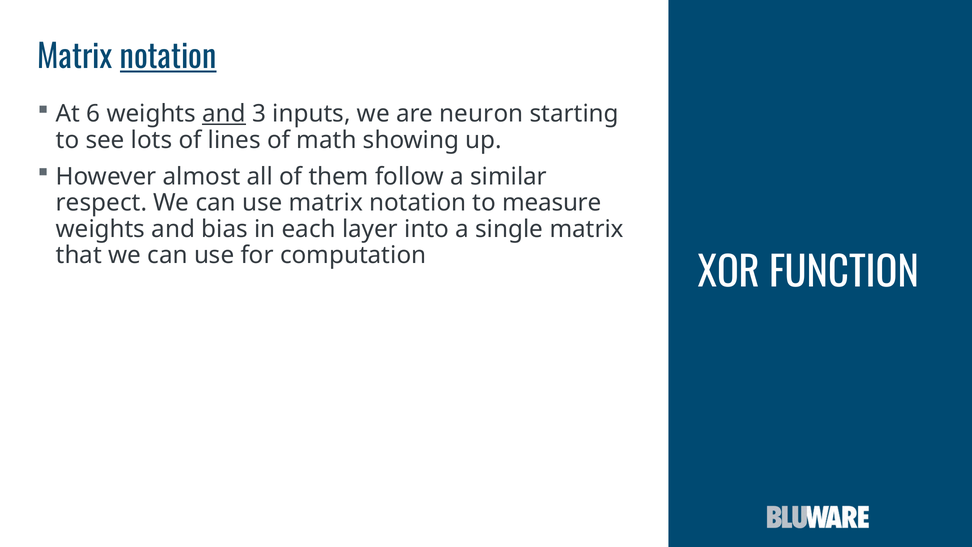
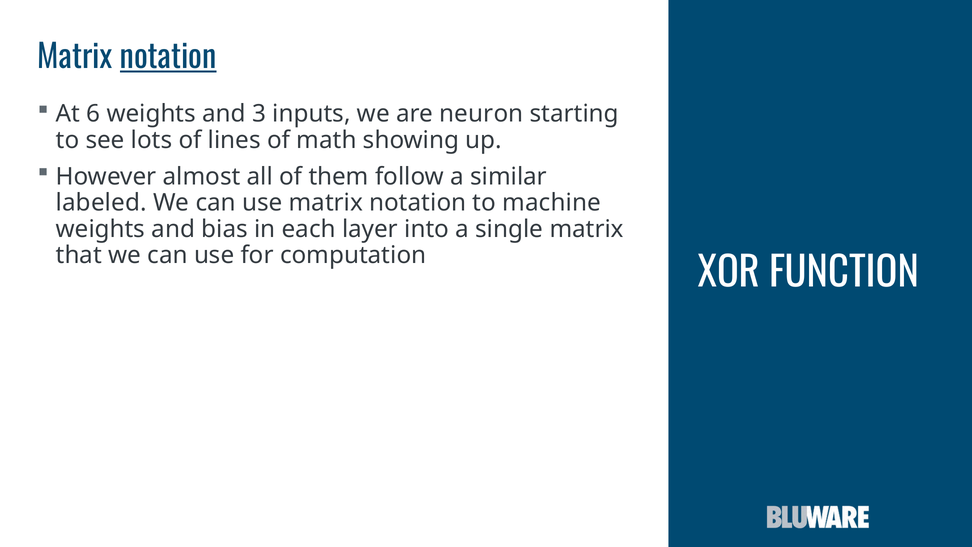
and at (224, 114) underline: present -> none
respect: respect -> labeled
measure: measure -> machine
